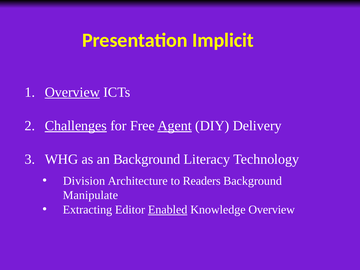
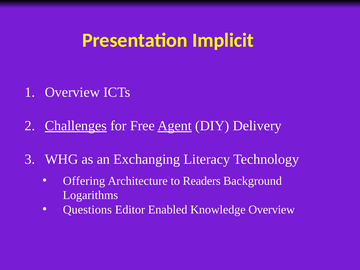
Overview at (72, 92) underline: present -> none
an Background: Background -> Exchanging
Division: Division -> Offering
Manipulate: Manipulate -> Logarithms
Extracting: Extracting -> Questions
Enabled underline: present -> none
